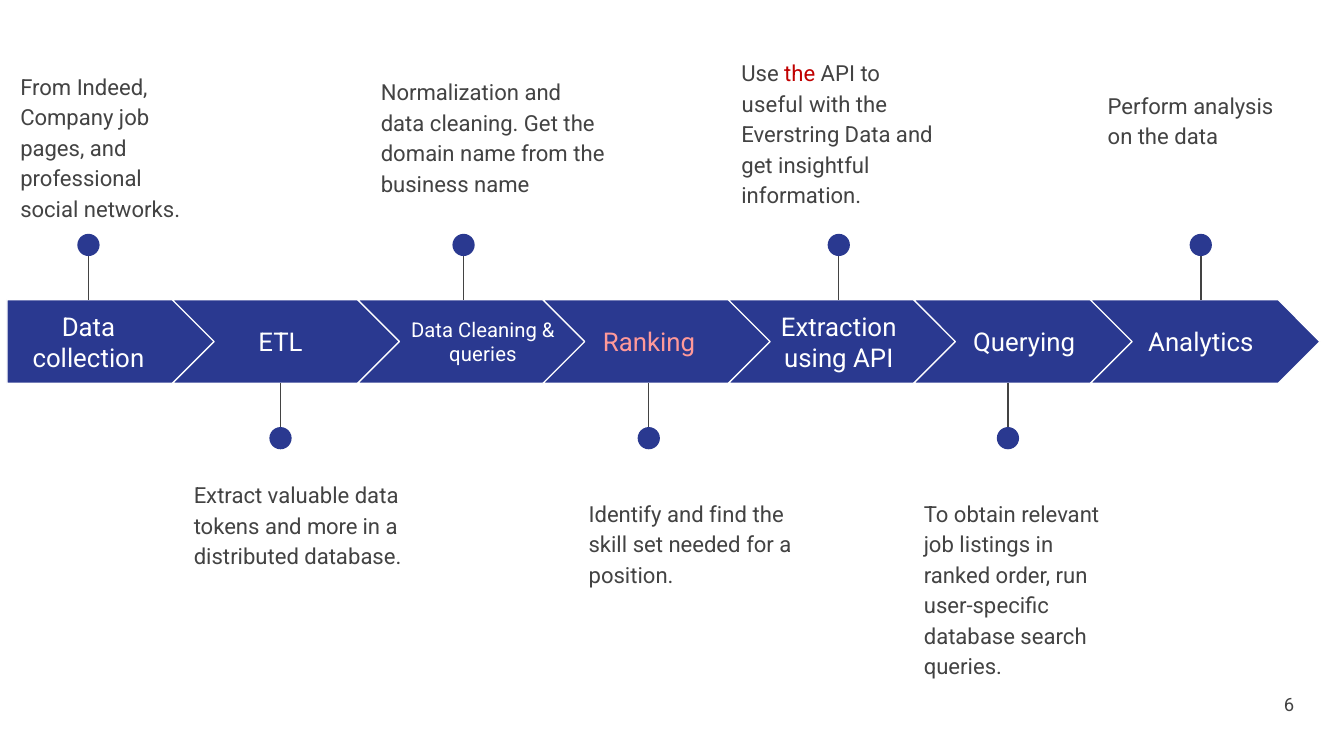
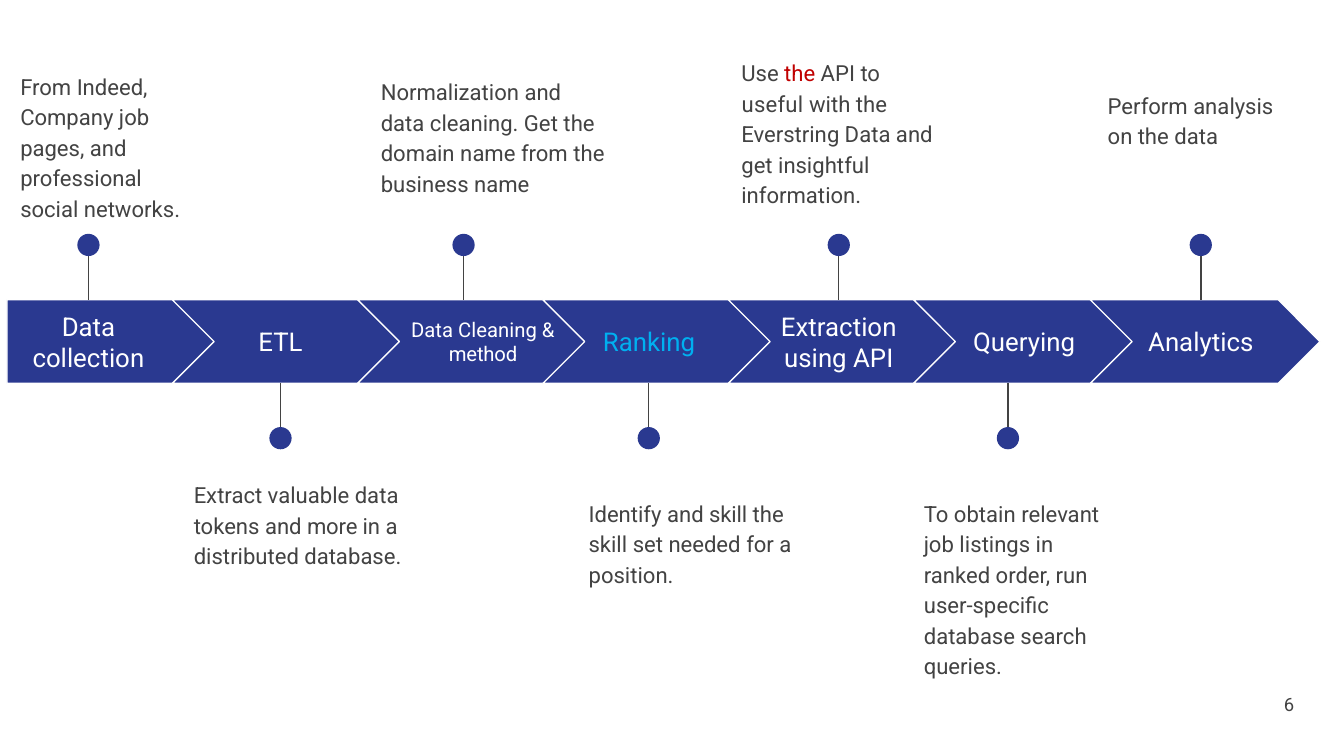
Ranking colour: pink -> light blue
queries at (483, 355): queries -> method
and find: find -> skill
